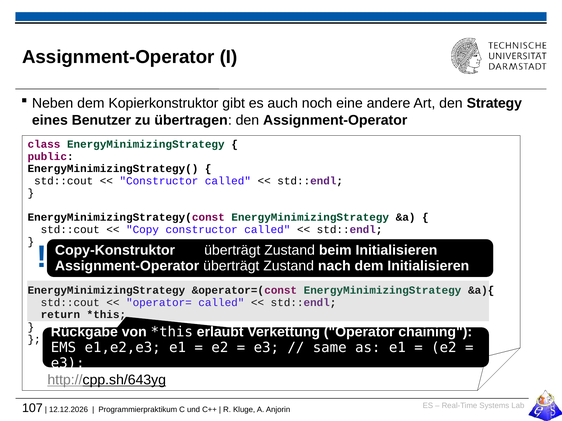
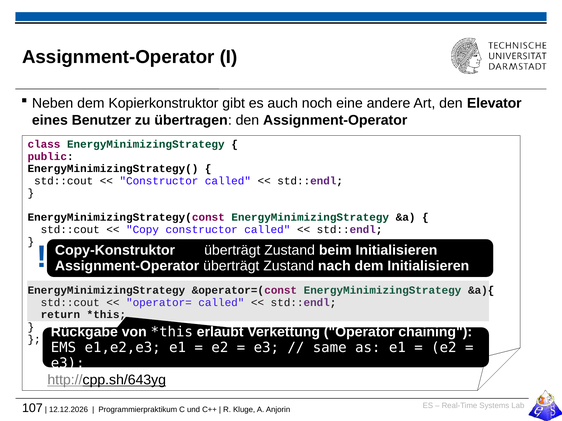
Strategy: Strategy -> Elevator
